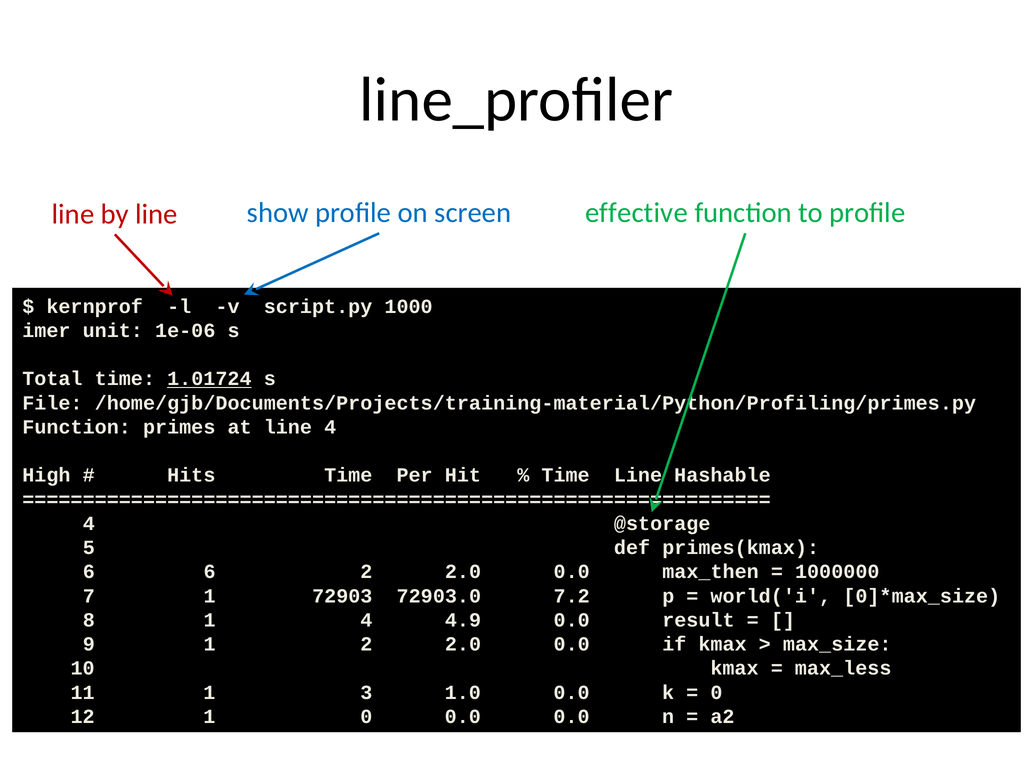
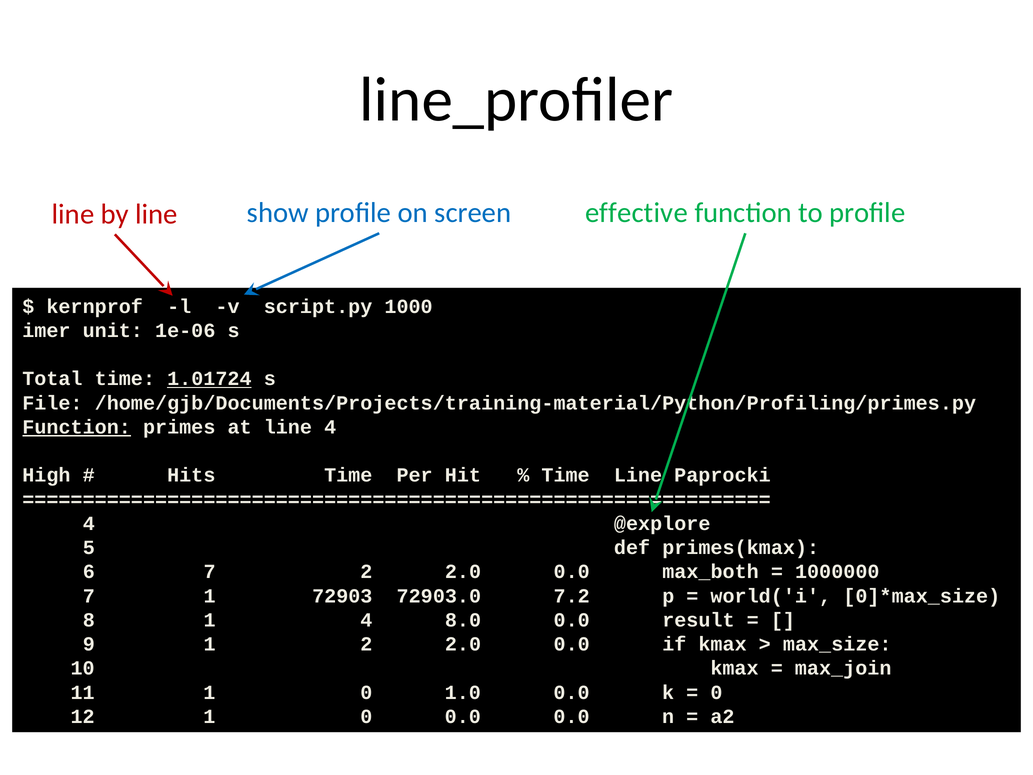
Function at (77, 427) underline: none -> present
Hashable: Hashable -> Paprocki
@storage: @storage -> @explore
6 6: 6 -> 7
max_then: max_then -> max_both
4.9: 4.9 -> 8.0
max_less: max_less -> max_join
11 1 3: 3 -> 0
